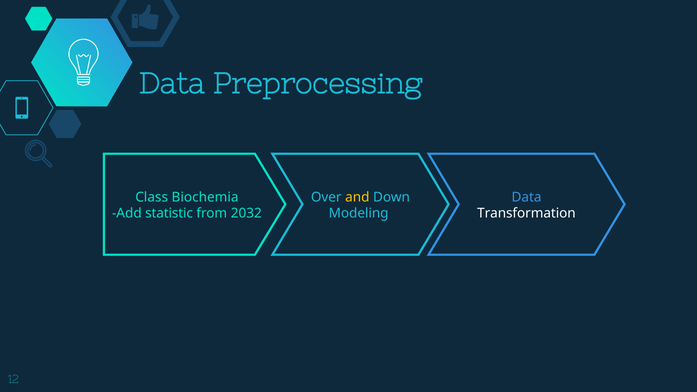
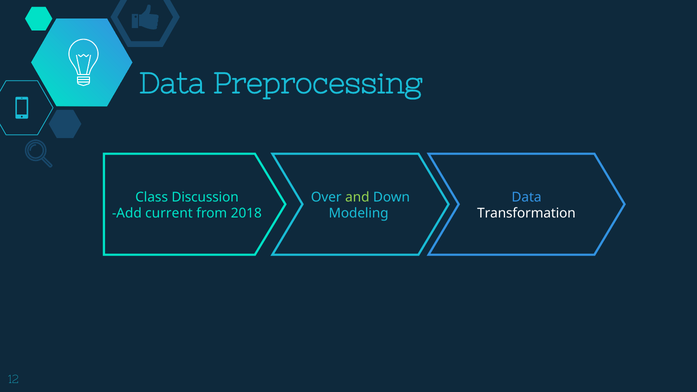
Biochemia: Biochemia -> Discussion
and colour: yellow -> light green
statistic: statistic -> current
2032: 2032 -> 2018
